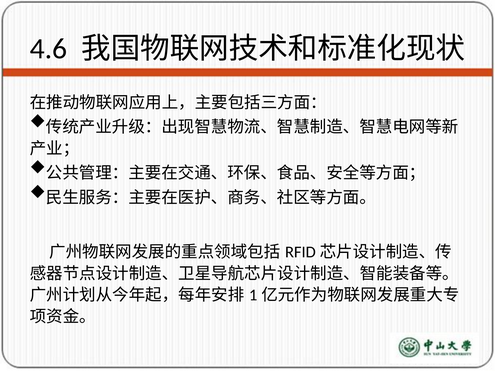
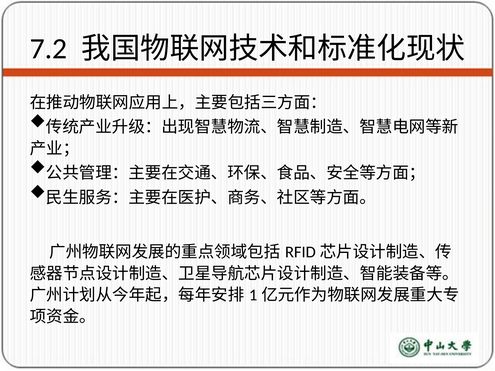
4.6: 4.6 -> 7.2
